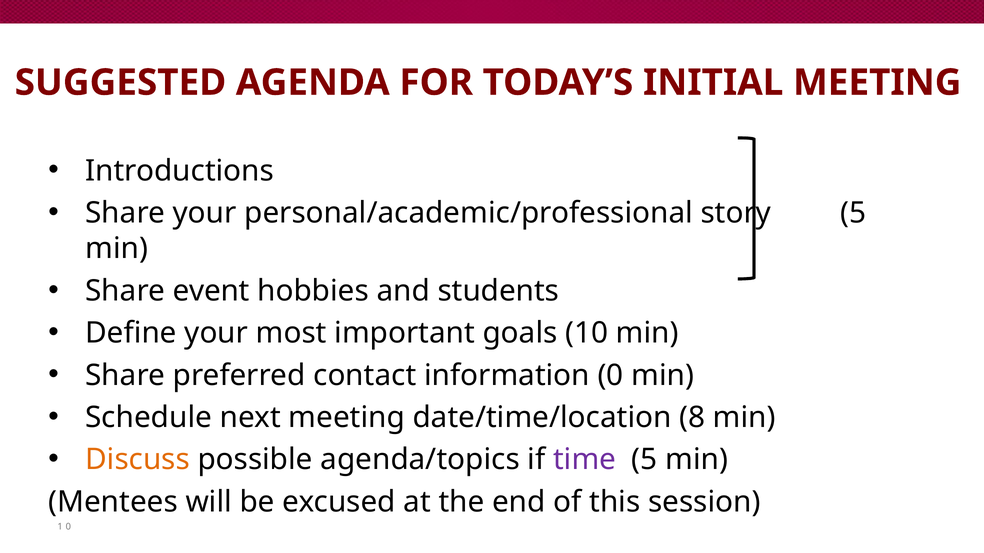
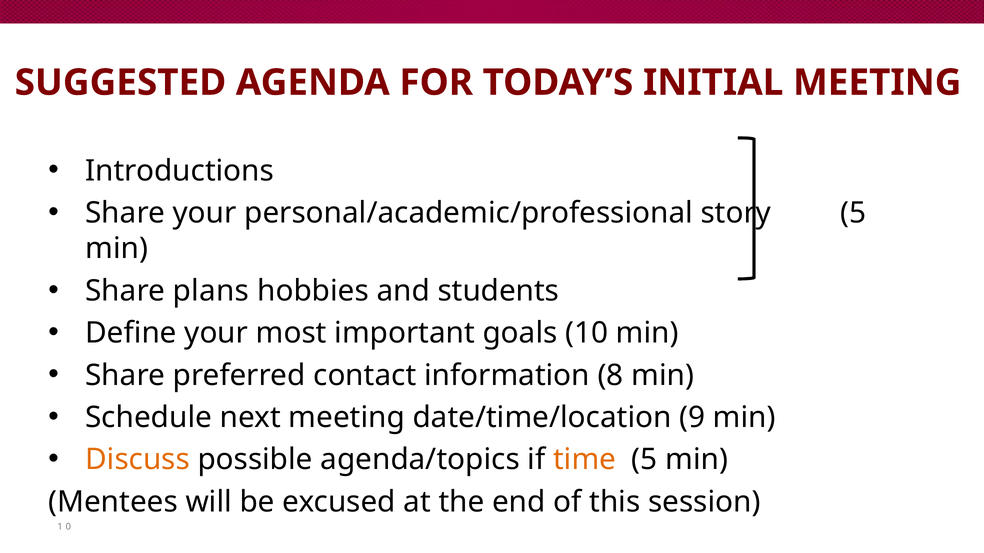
event: event -> plans
information 0: 0 -> 8
8: 8 -> 9
time colour: purple -> orange
